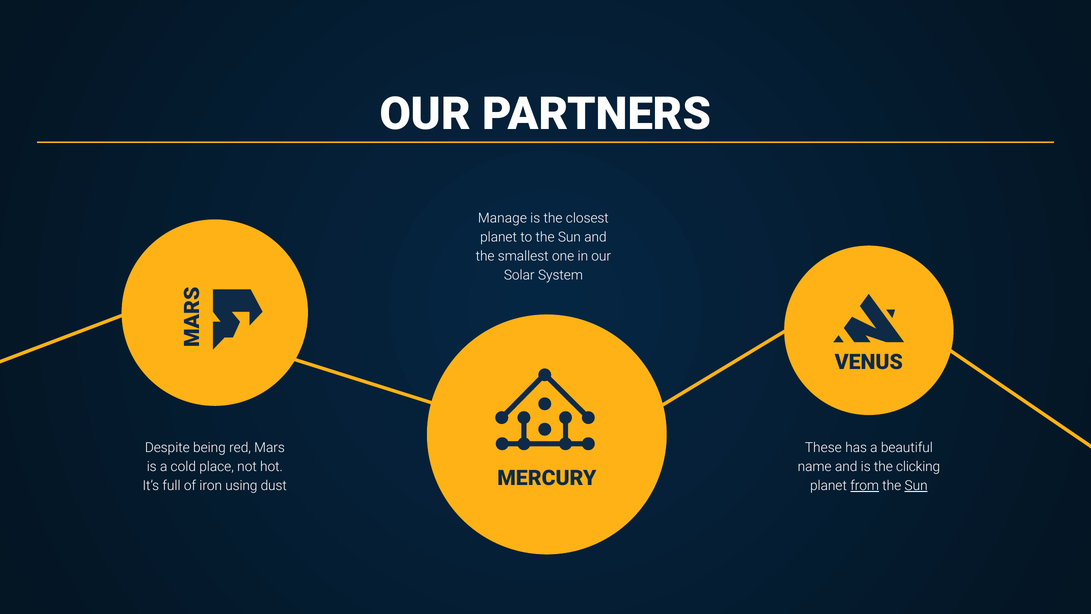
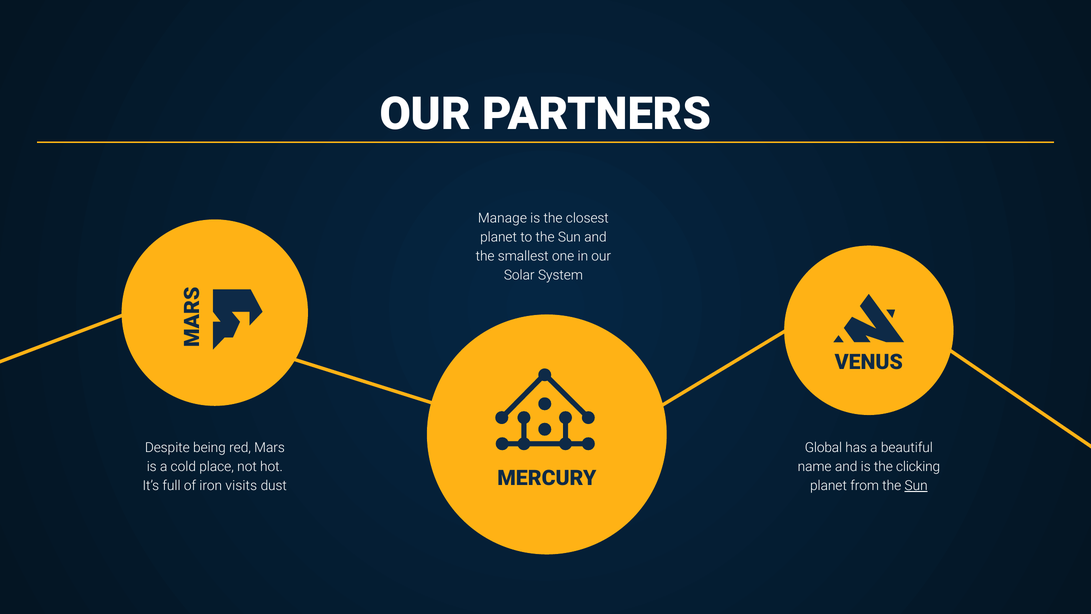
These: These -> Global
using: using -> visits
from underline: present -> none
